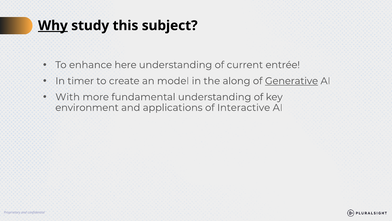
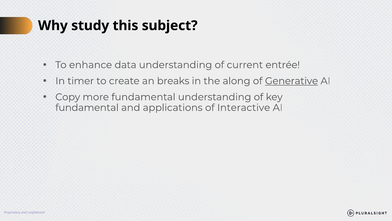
Why underline: present -> none
here: here -> data
model: model -> breaks
With: With -> Copy
environment at (87, 107): environment -> fundamental
